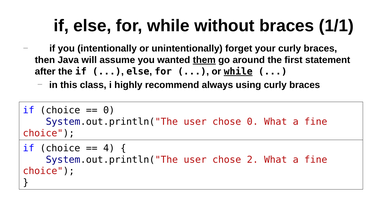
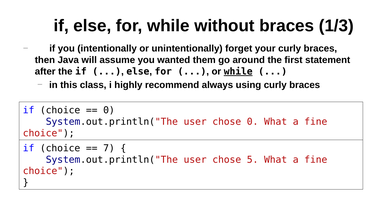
1/1: 1/1 -> 1/3
them underline: present -> none
4: 4 -> 7
2: 2 -> 5
